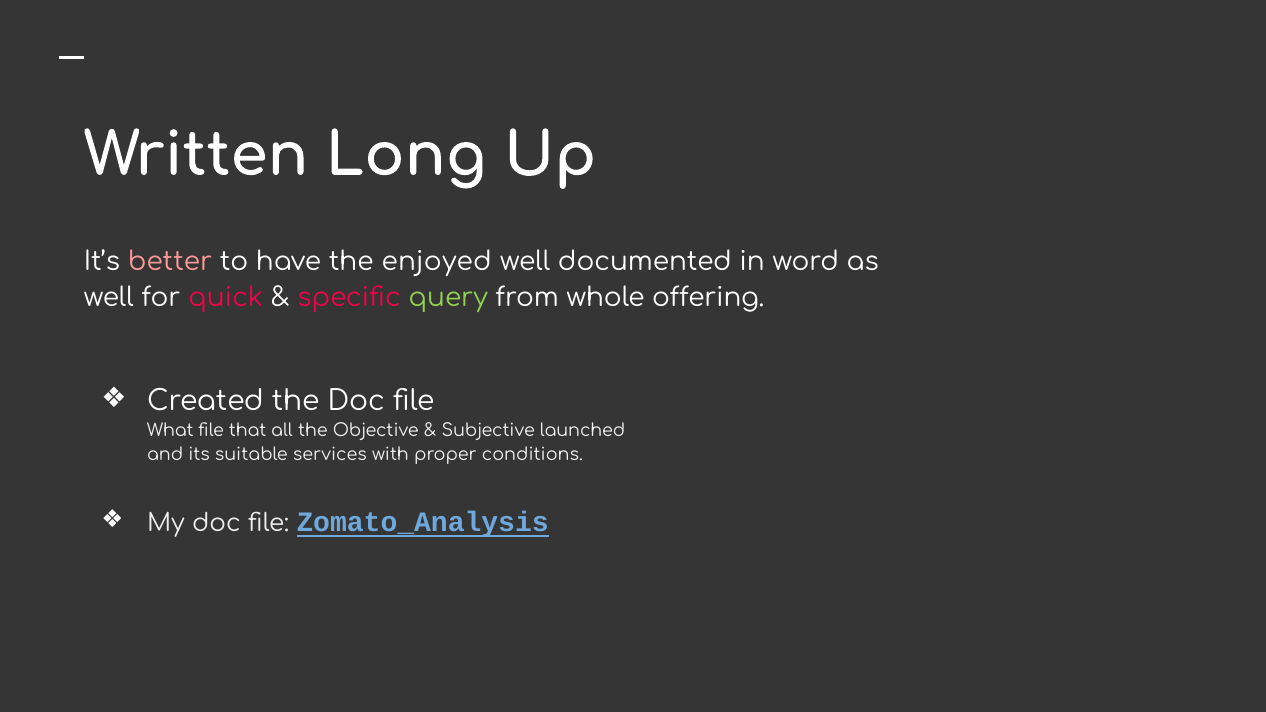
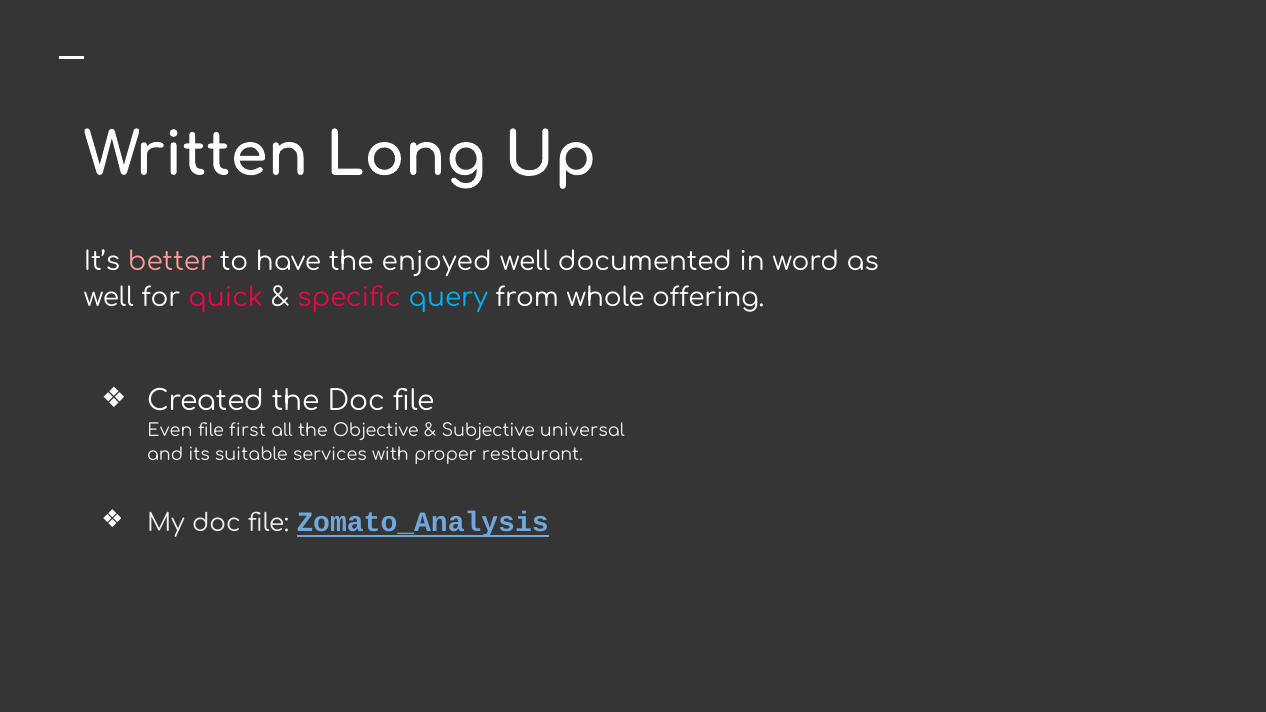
query colour: light green -> light blue
What: What -> Even
that: that -> first
launched: launched -> universal
conditions: conditions -> restaurant
